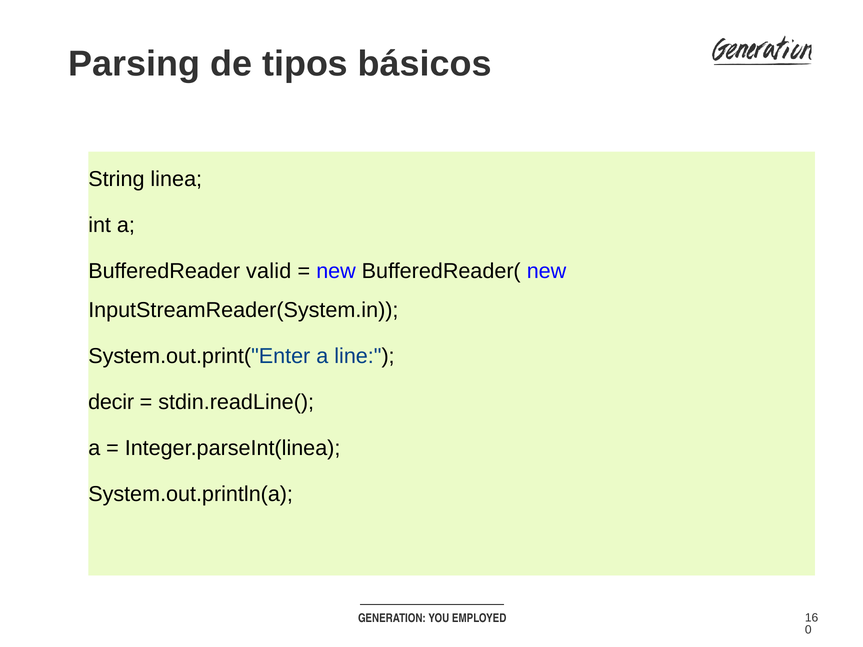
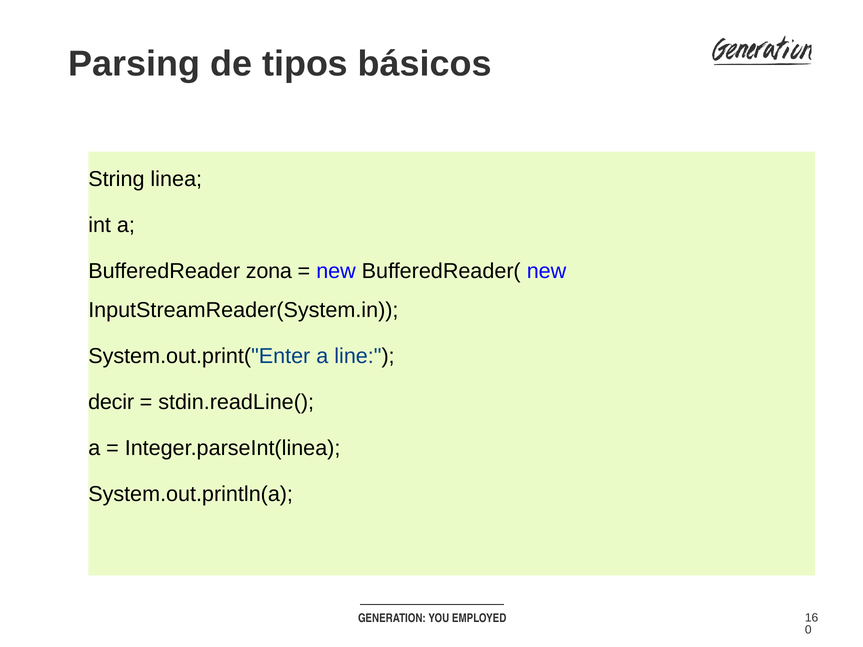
valid: valid -> zona
